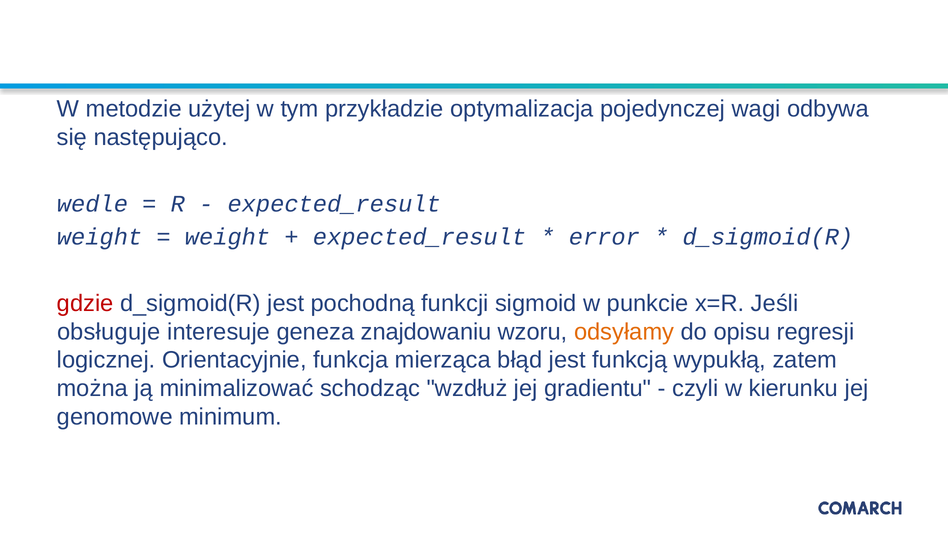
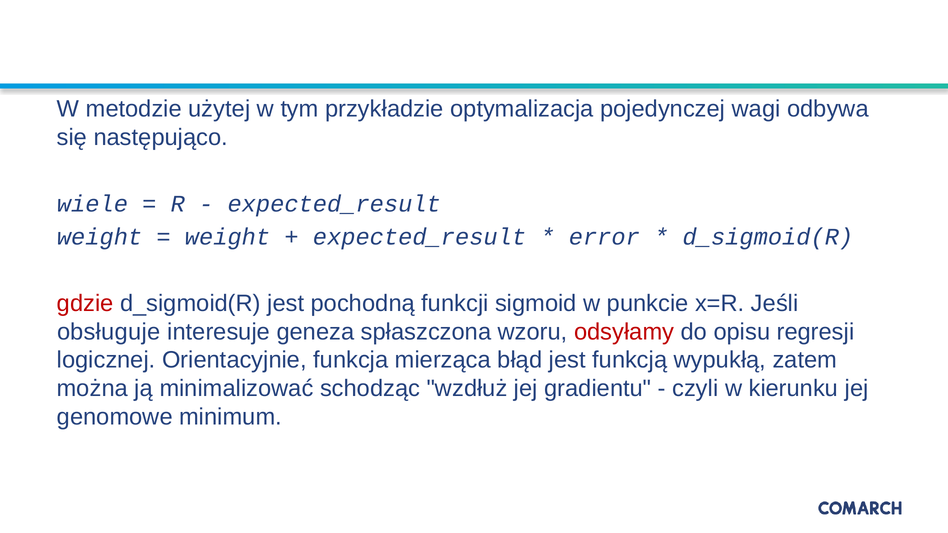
wedle: wedle -> wiele
znajdowaniu: znajdowaniu -> spłaszczona
odsyłamy colour: orange -> red
